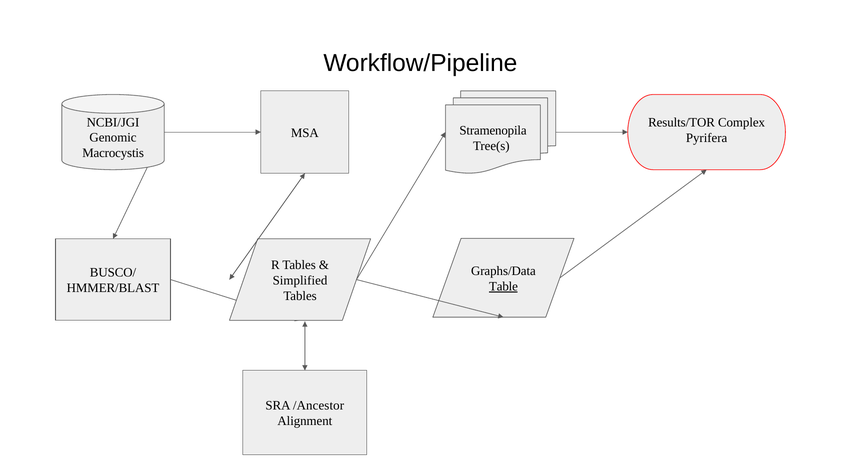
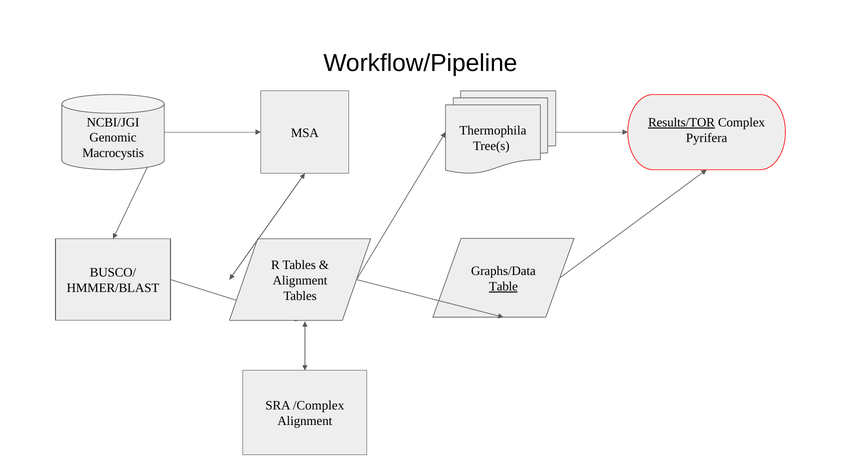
Results/TOR underline: none -> present
Stramenopila: Stramenopila -> Thermophila
Simplified at (300, 280): Simplified -> Alignment
/Ancestor: /Ancestor -> /Complex
